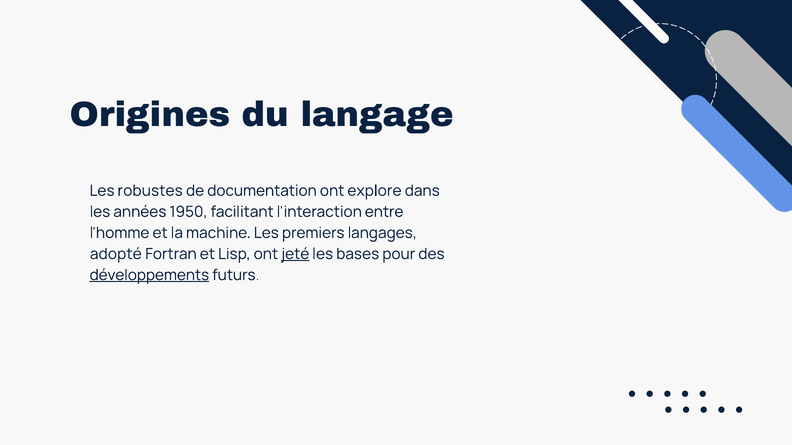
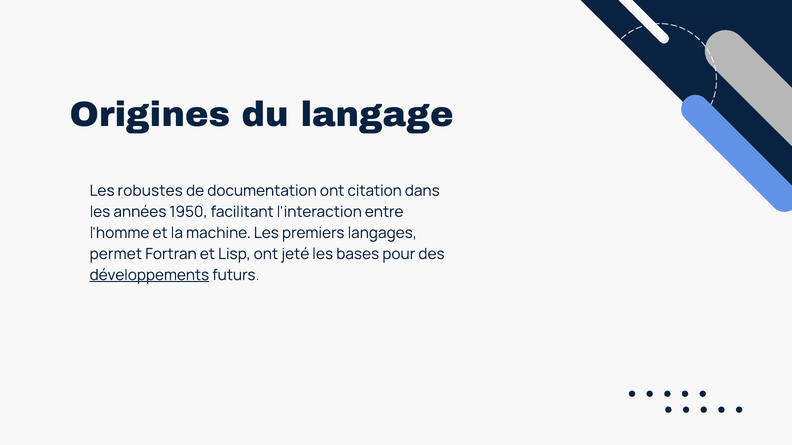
explore: explore -> citation
adopté: adopté -> permet
jeté underline: present -> none
